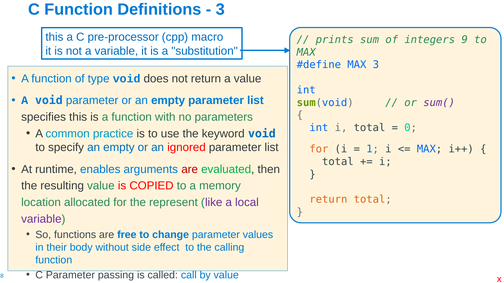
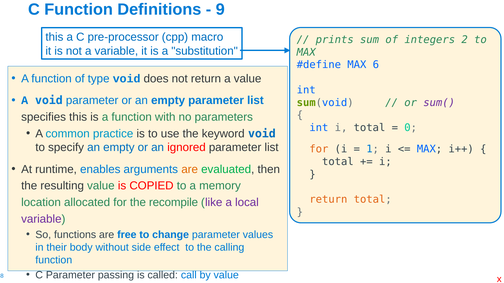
3 at (220, 9): 3 -> 9
9: 9 -> 2
MAX 3: 3 -> 6
are at (190, 170) colour: red -> orange
represent: represent -> recompile
